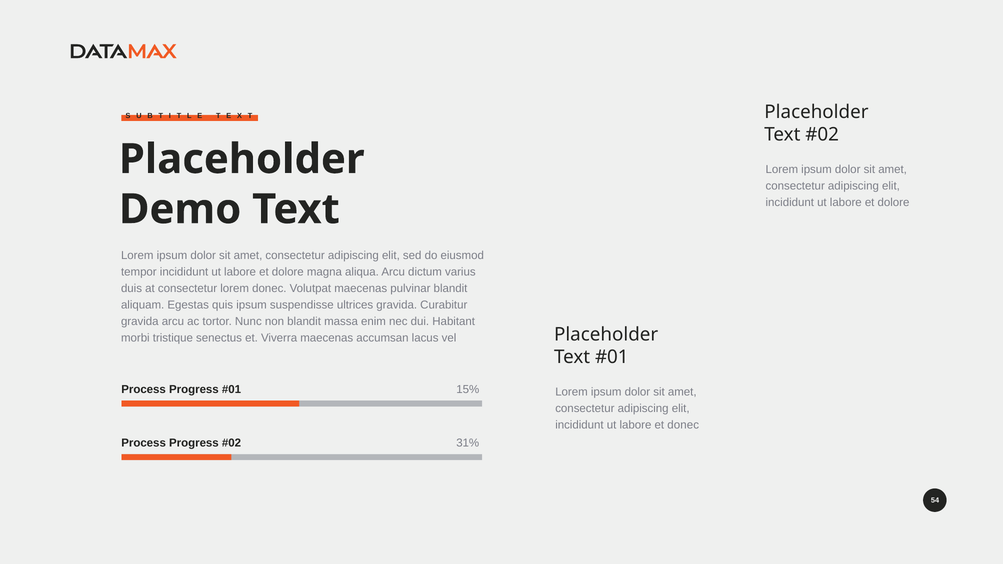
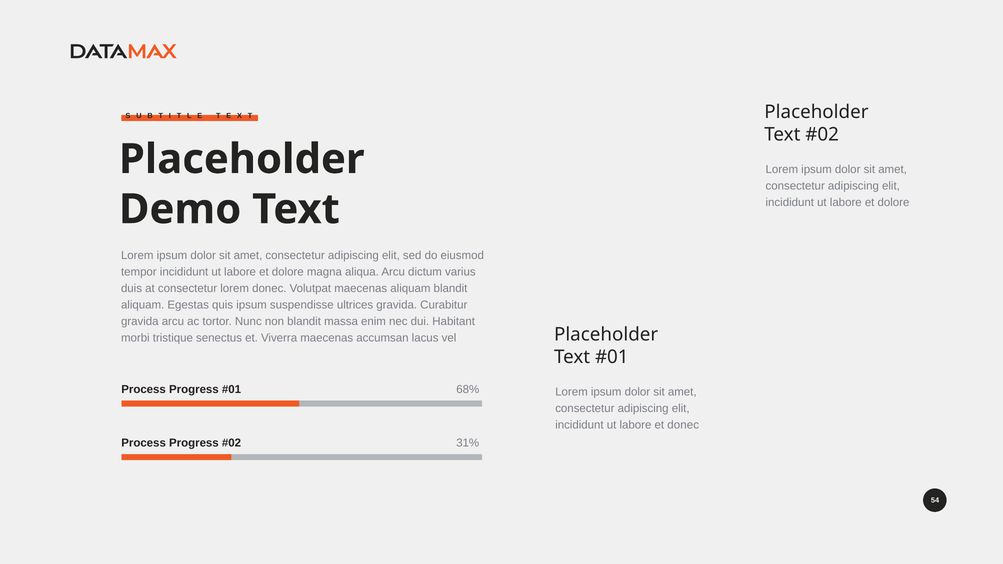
maecenas pulvinar: pulvinar -> aliquam
15%: 15% -> 68%
